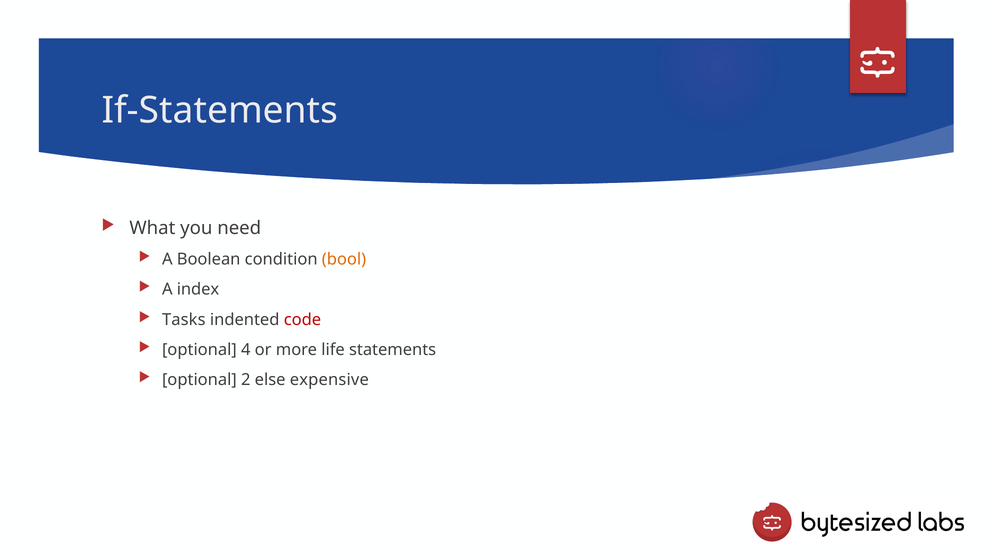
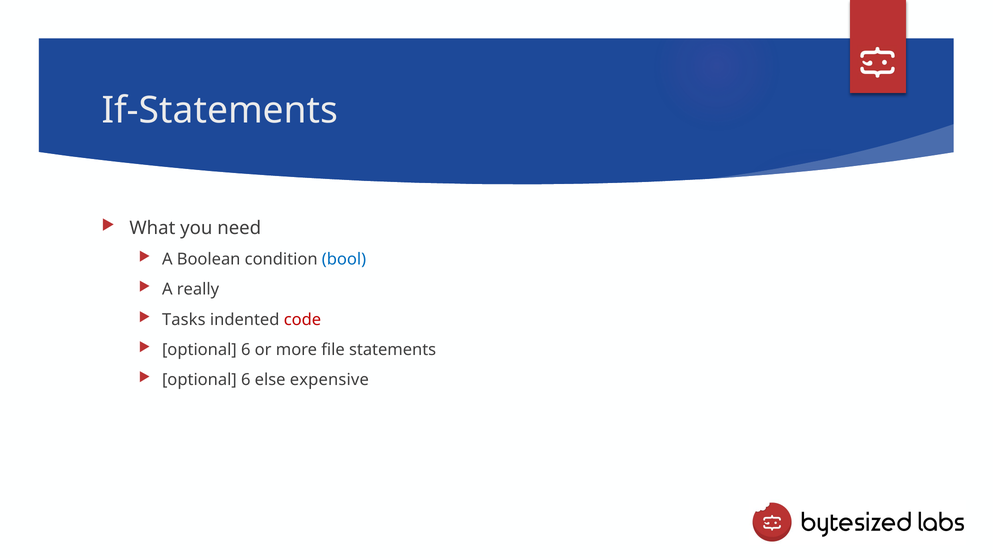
bool colour: orange -> blue
index: index -> really
4 at (246, 350): 4 -> 6
life: life -> file
2 at (246, 380): 2 -> 6
